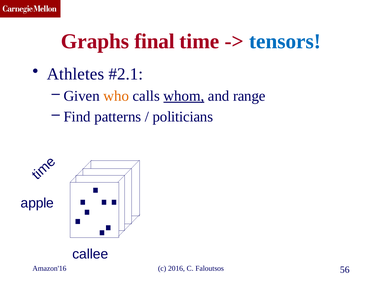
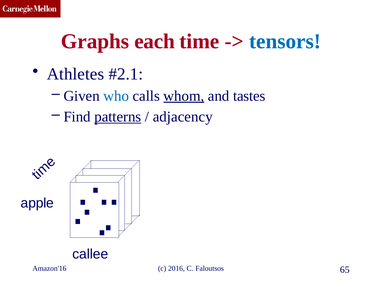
final: final -> each
who colour: orange -> blue
range: range -> tastes
patterns underline: none -> present
politicians: politicians -> adjacency
56: 56 -> 65
